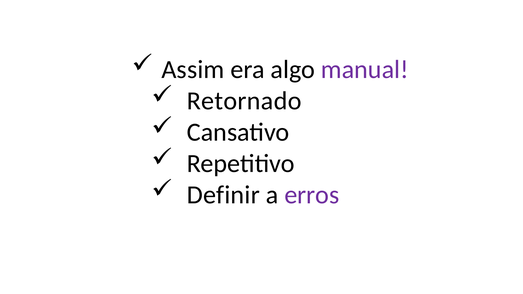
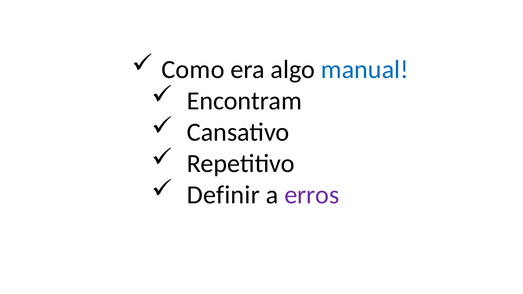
Assim: Assim -> Como
manual colour: purple -> blue
Retornado: Retornado -> Encontram
